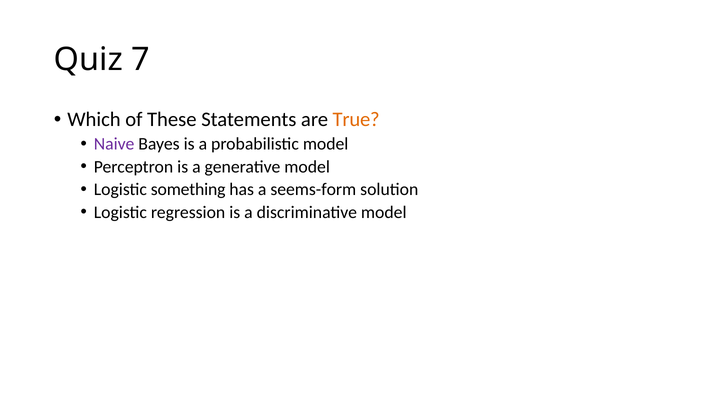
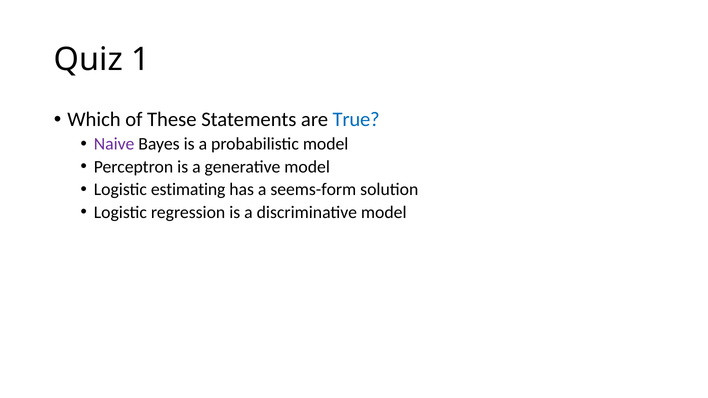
7: 7 -> 1
True colour: orange -> blue
something: something -> estimating
